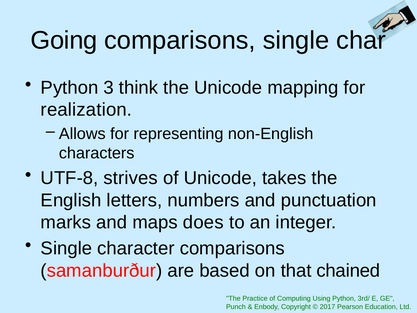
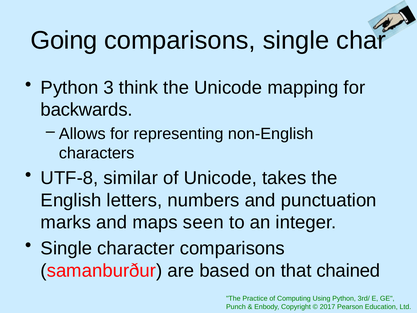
realization: realization -> backwards
strives: strives -> similar
does: does -> seen
